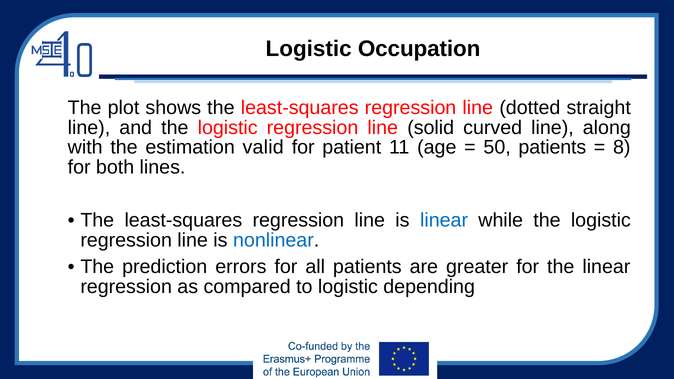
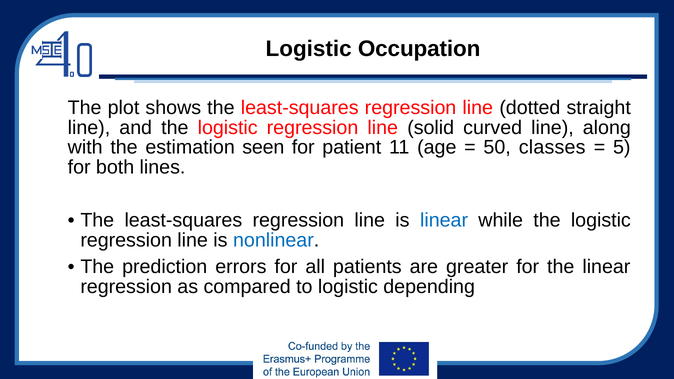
valid: valid -> seen
50 patients: patients -> classes
8: 8 -> 5
